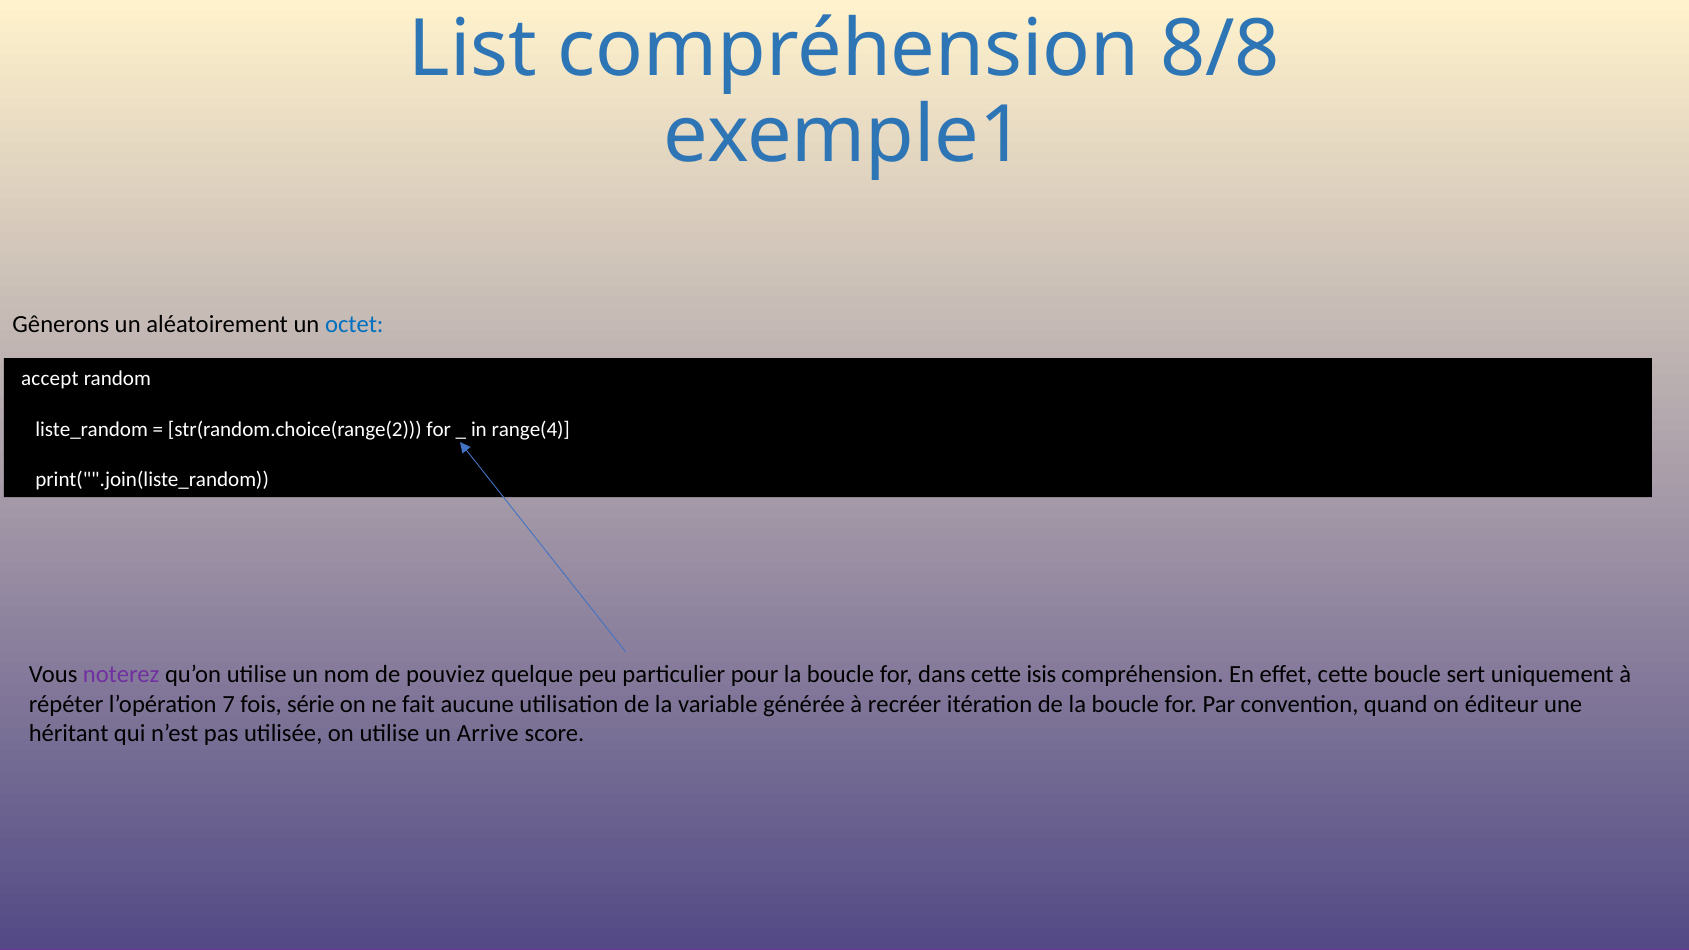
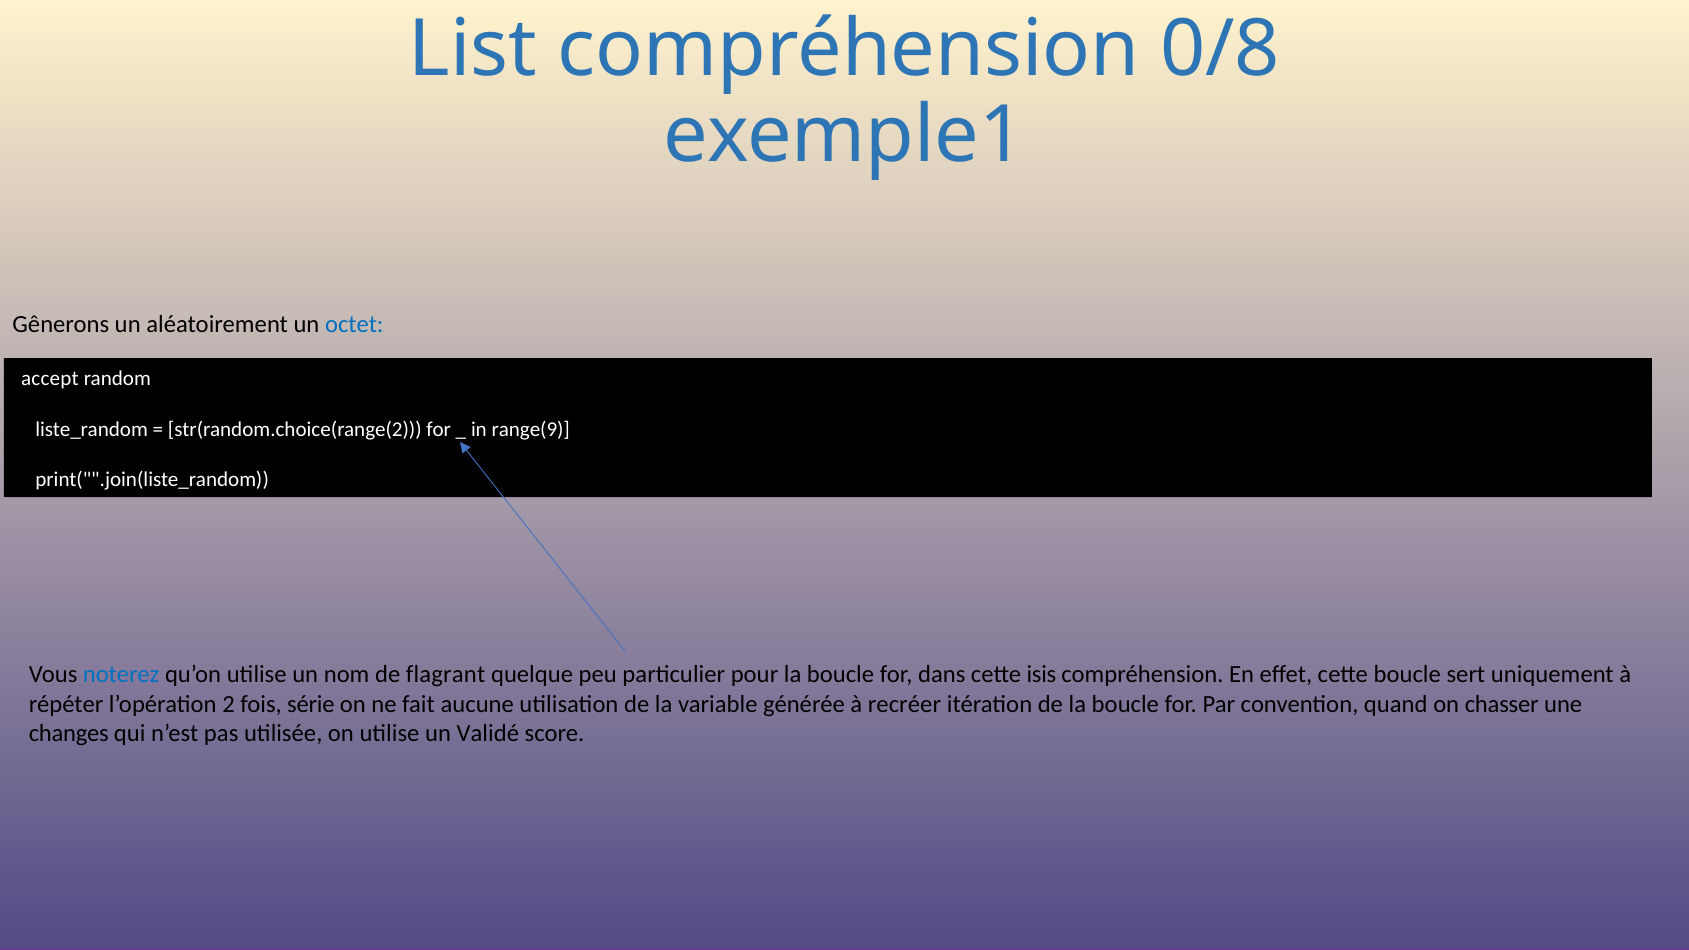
8/8: 8/8 -> 0/8
range(4: range(4 -> range(9
noterez colour: purple -> blue
pouviez: pouviez -> flagrant
7: 7 -> 2
éditeur: éditeur -> chasser
héritant: héritant -> changes
Arrive: Arrive -> Validé
